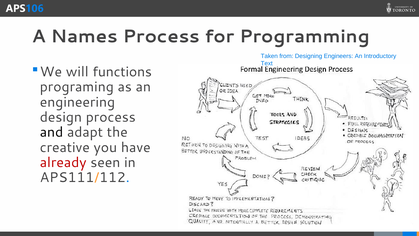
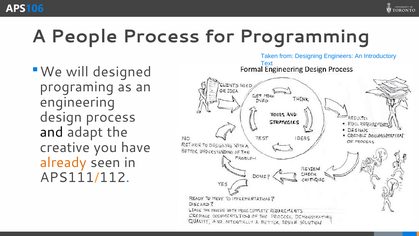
Names: Names -> People
functions: functions -> designed
already colour: red -> orange
